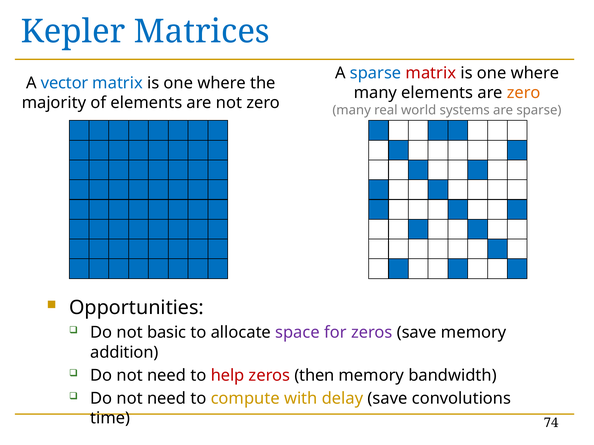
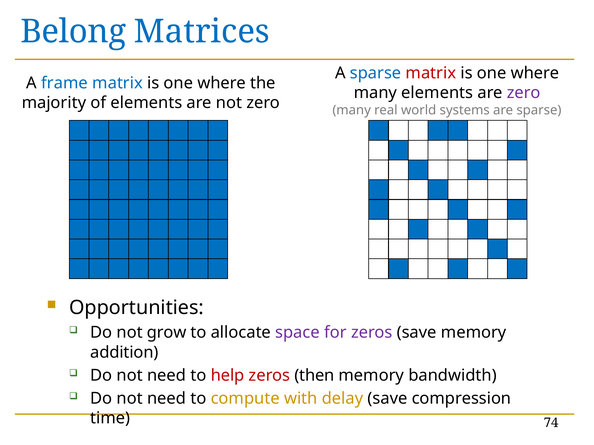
Kepler: Kepler -> Belong
vector: vector -> frame
zero at (524, 93) colour: orange -> purple
basic: basic -> grow
convolutions: convolutions -> compression
